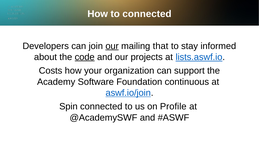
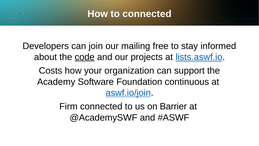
our at (112, 46) underline: present -> none
that: that -> free
Spin: Spin -> Firm
Profile: Profile -> Barrier
